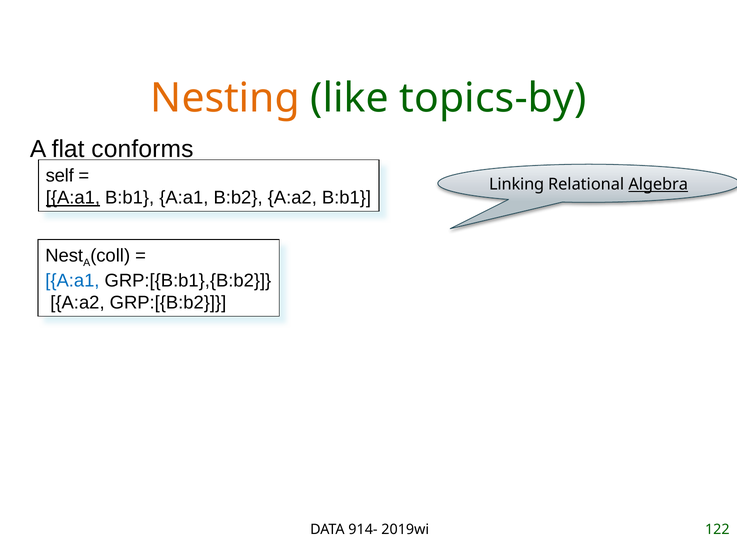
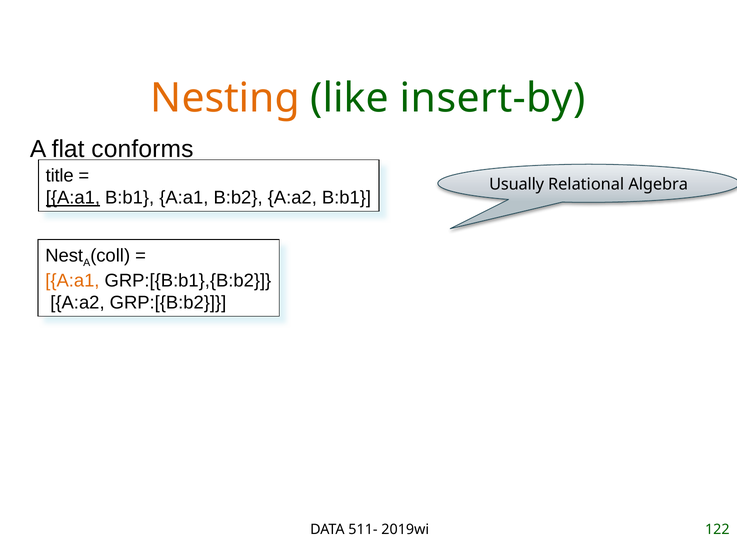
topics-by: topics-by -> insert-by
self: self -> title
Linking: Linking -> Usually
Algebra underline: present -> none
A:a1 at (72, 281) colour: blue -> orange
914-: 914- -> 511-
